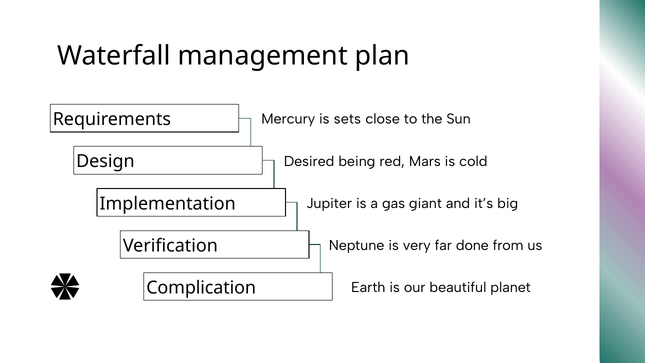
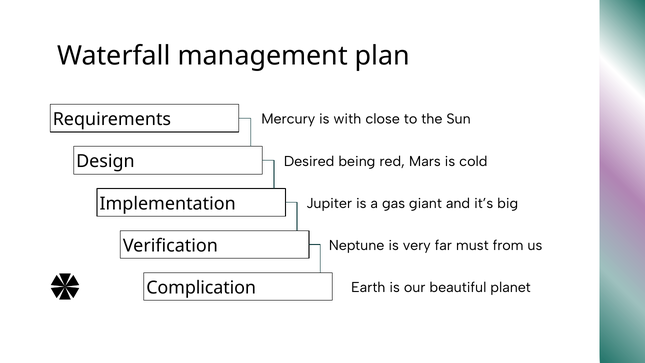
sets: sets -> with
done: done -> must
